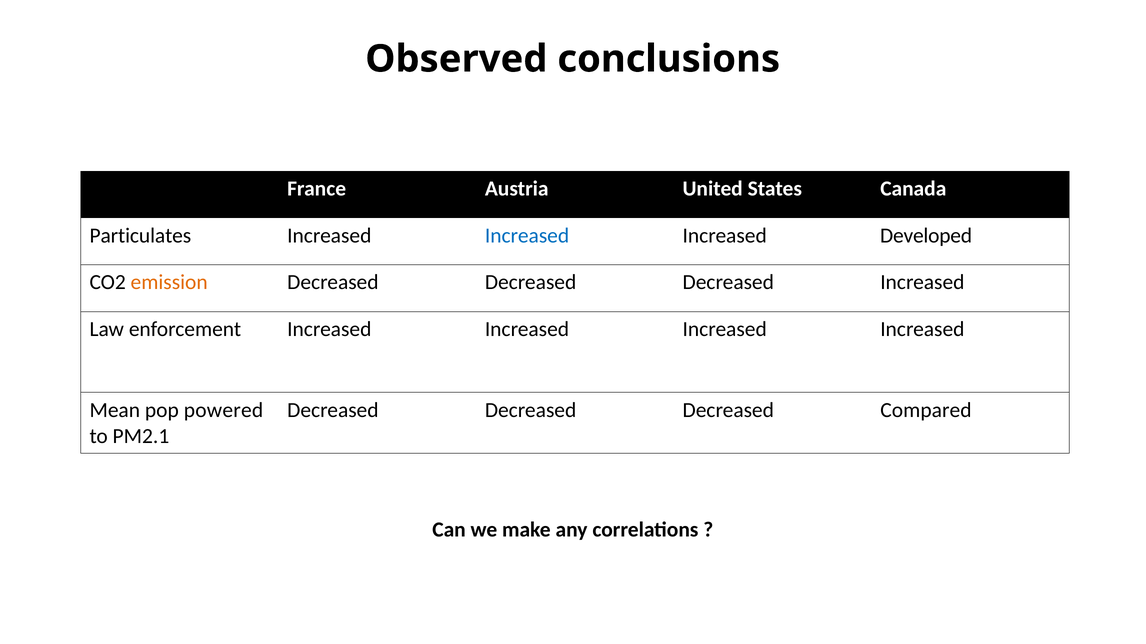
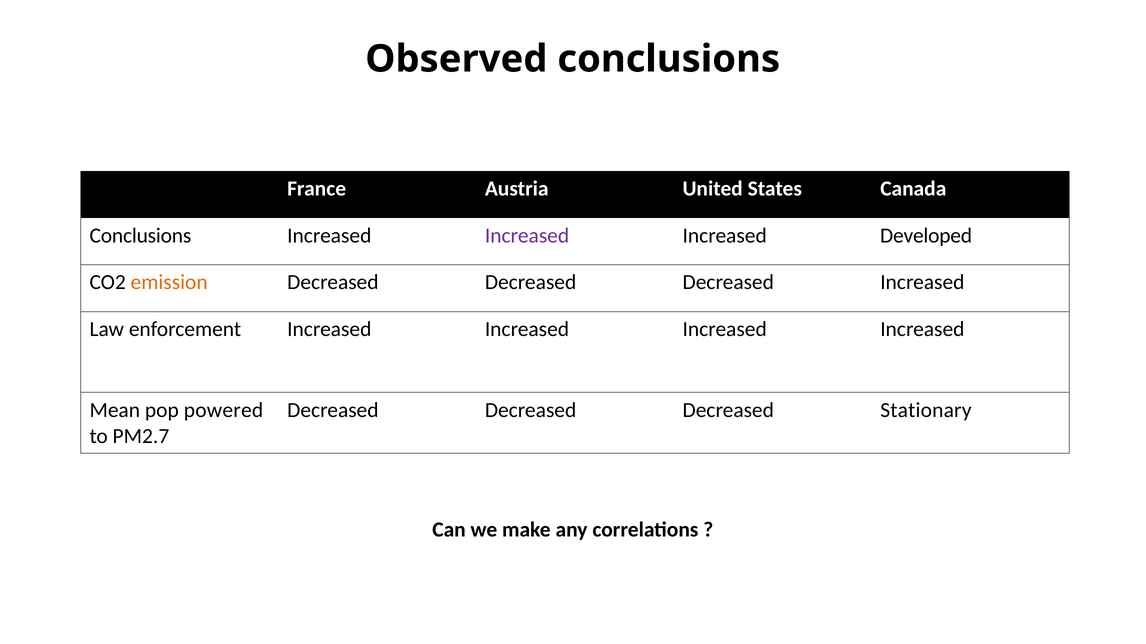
Particulates at (140, 236): Particulates -> Conclusions
Increased at (527, 236) colour: blue -> purple
Compared: Compared -> Stationary
PM2.1: PM2.1 -> PM2.7
